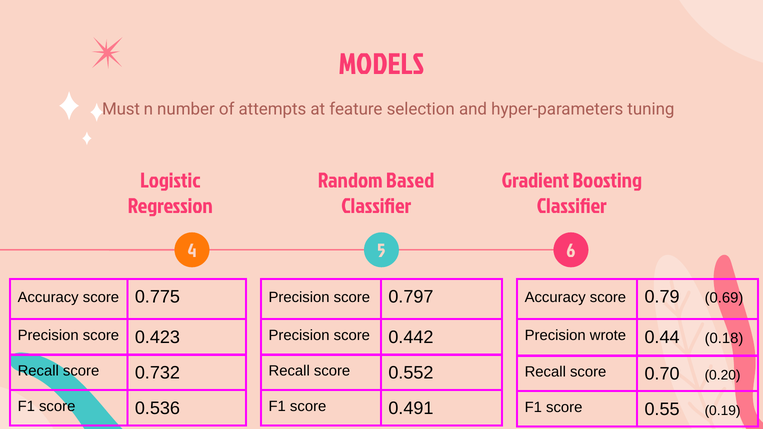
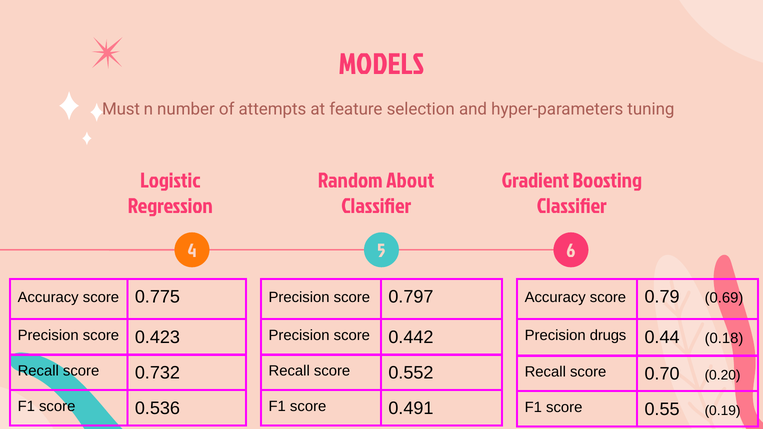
Based: Based -> About
wrote: wrote -> drugs
